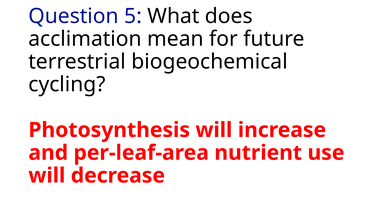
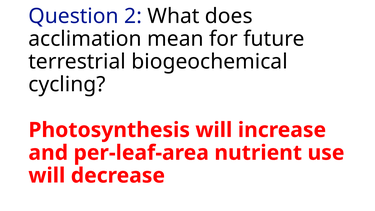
5: 5 -> 2
